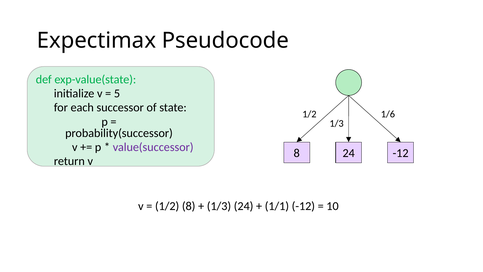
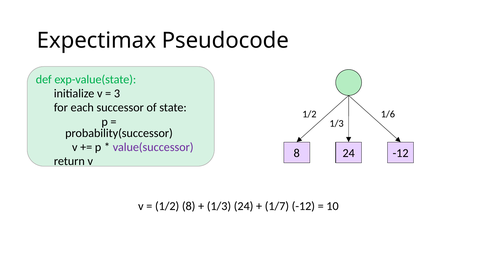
5 at (117, 94): 5 -> 3
1/1: 1/1 -> 1/7
